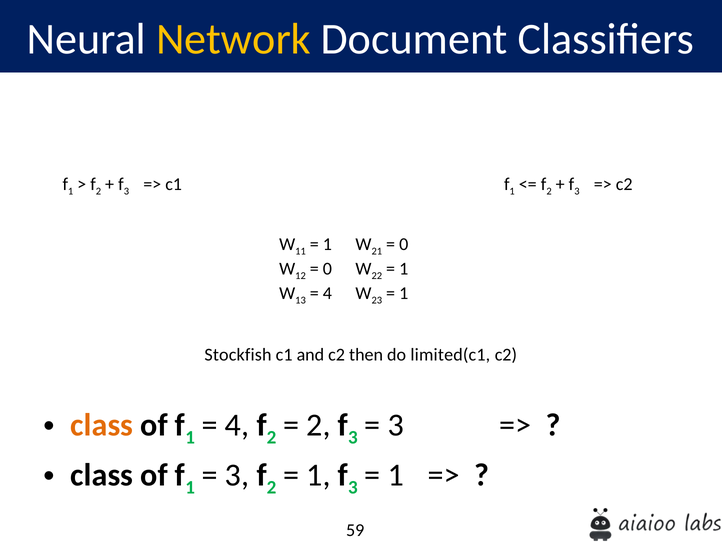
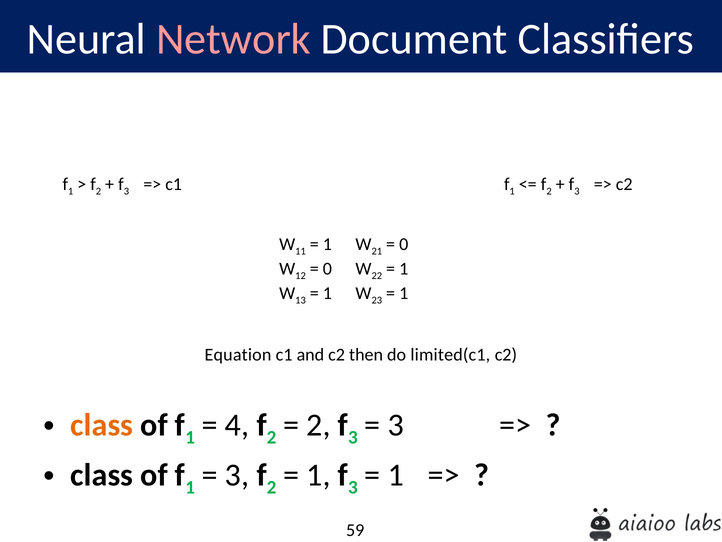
Network colour: yellow -> pink
4 at (327, 293): 4 -> 1
Stockfish: Stockfish -> Equation
